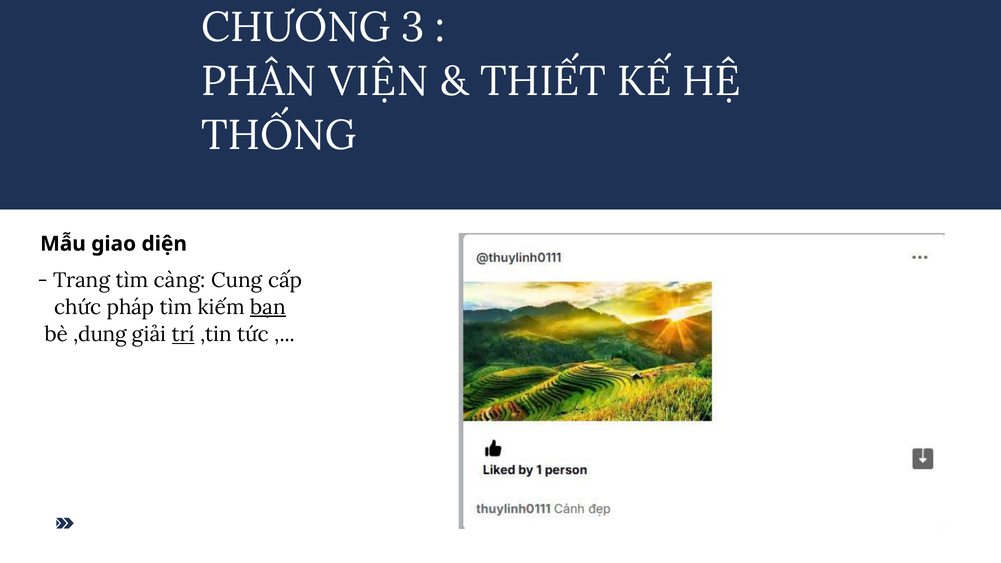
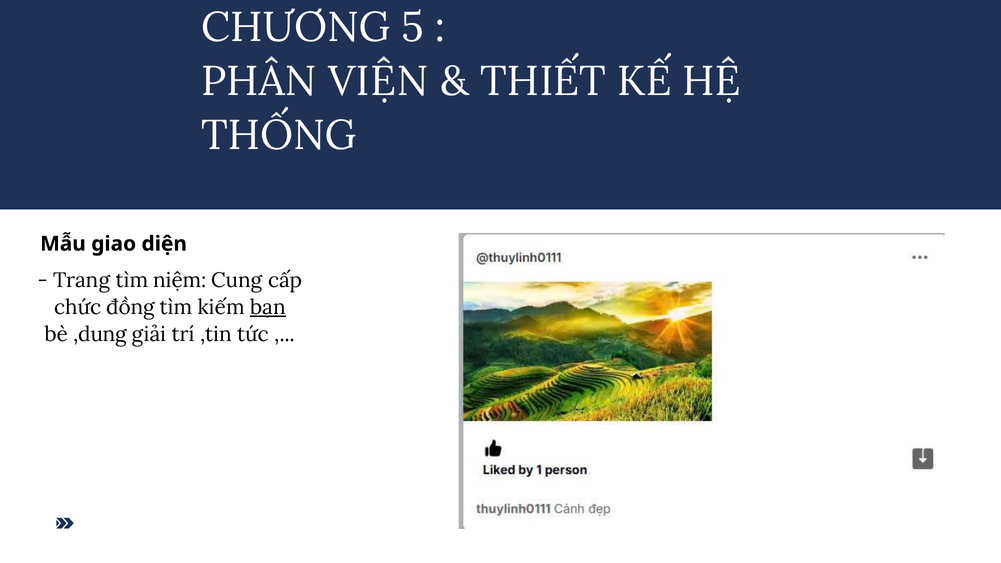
3: 3 -> 5
càng: càng -> niệm
pháp: pháp -> đồng
trí underline: present -> none
